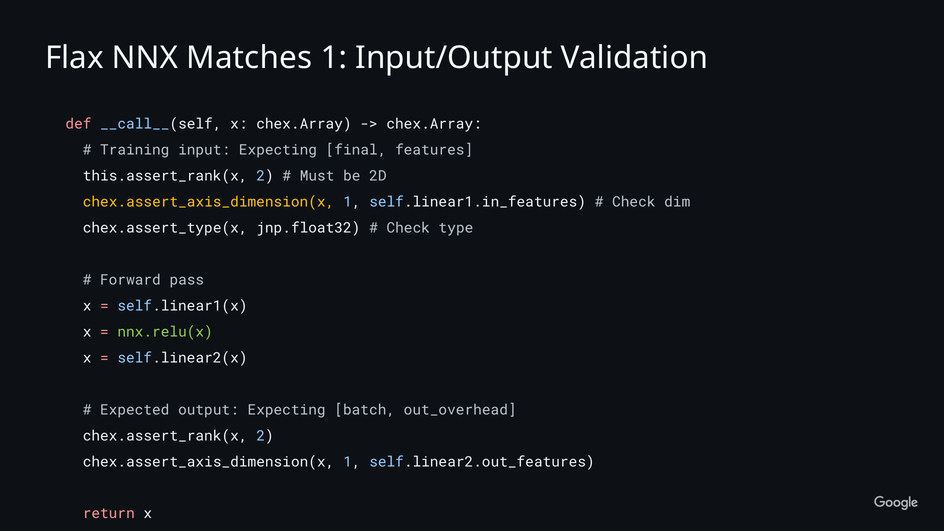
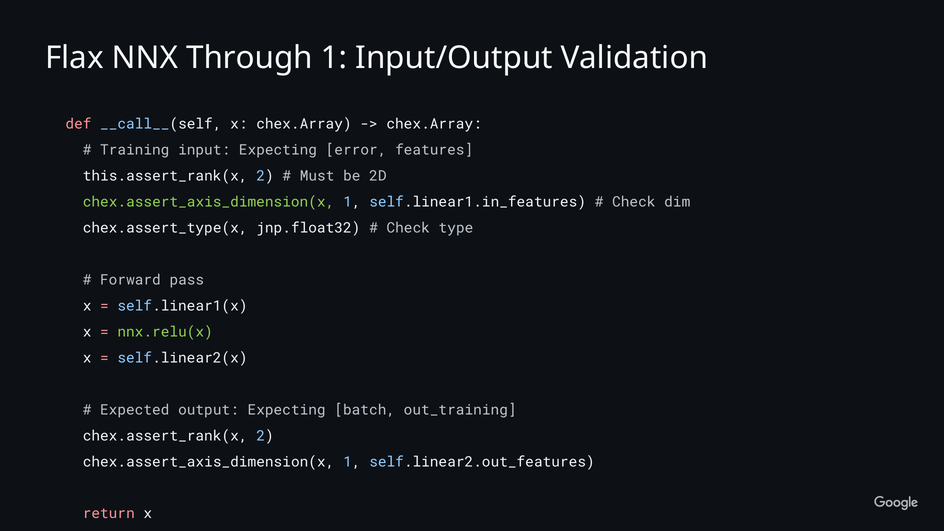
Matches: Matches -> Through
final: final -> error
chex.assert_axis_dimension(x at (209, 202) colour: yellow -> light green
out_overhead: out_overhead -> out_training
